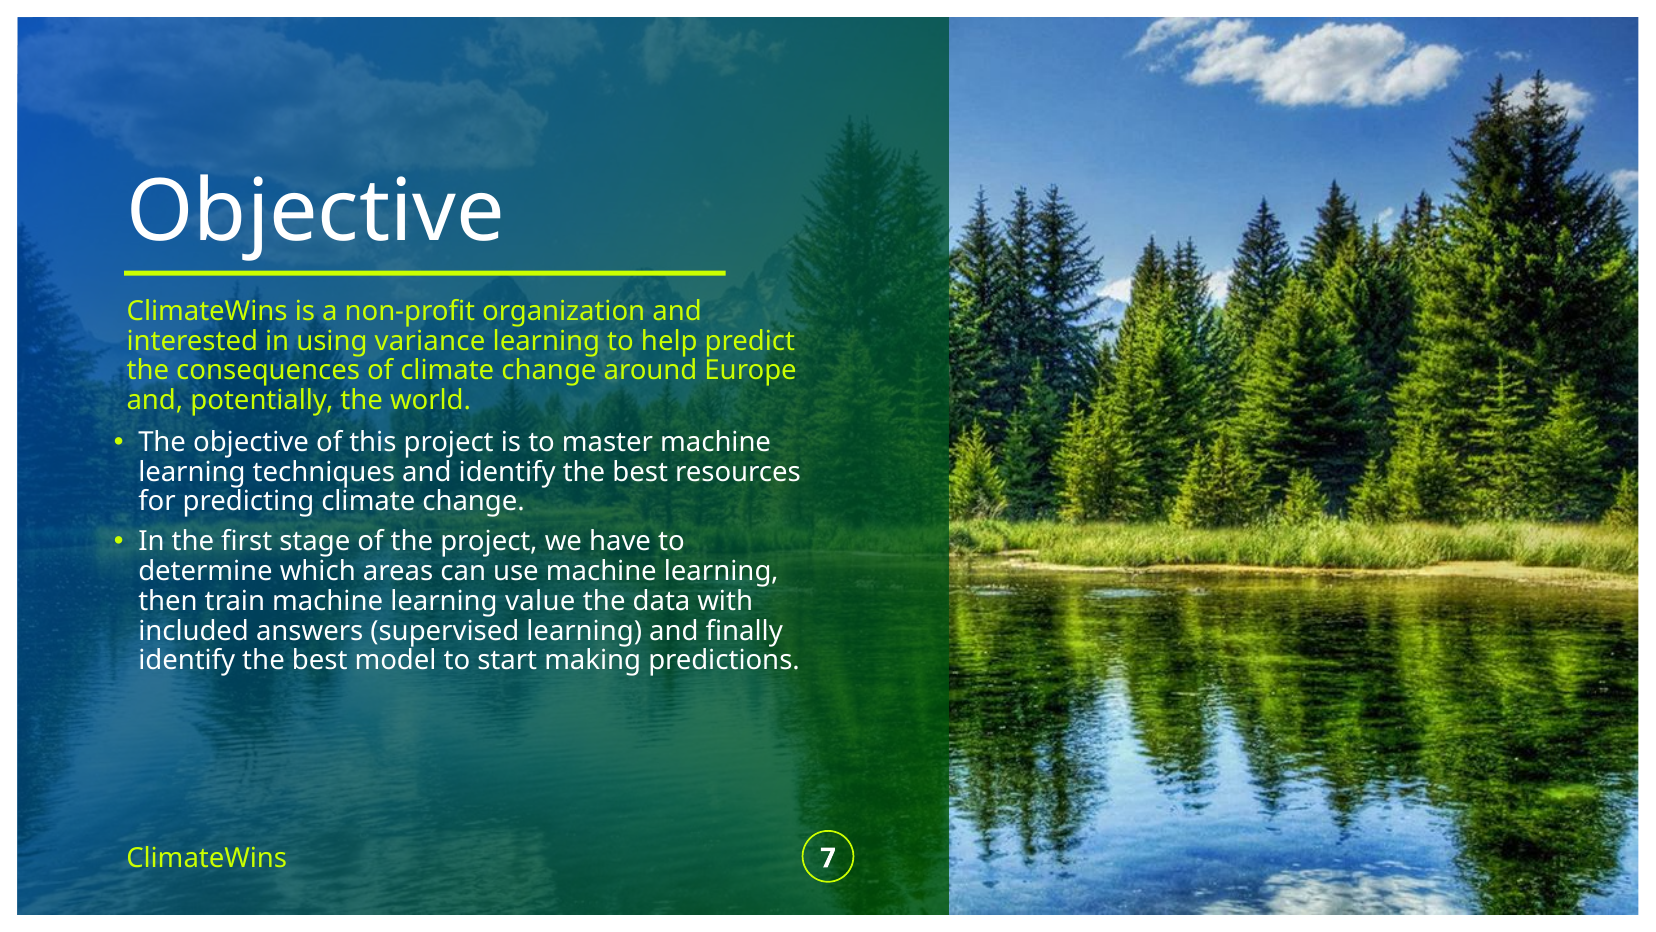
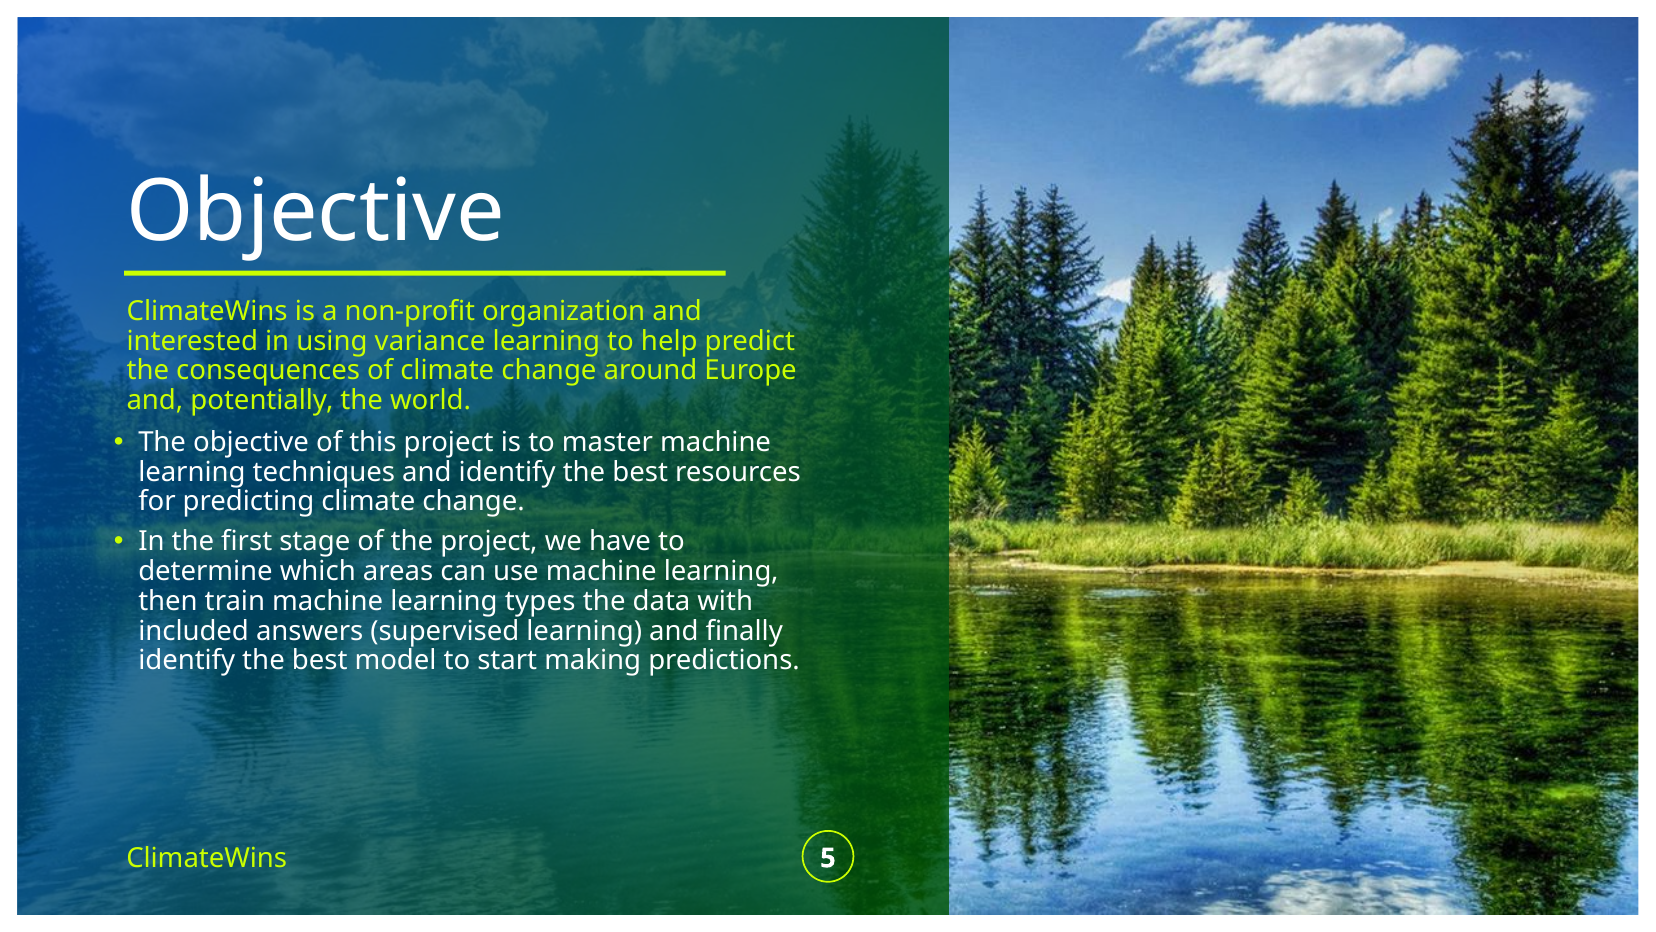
value: value -> types
7: 7 -> 5
